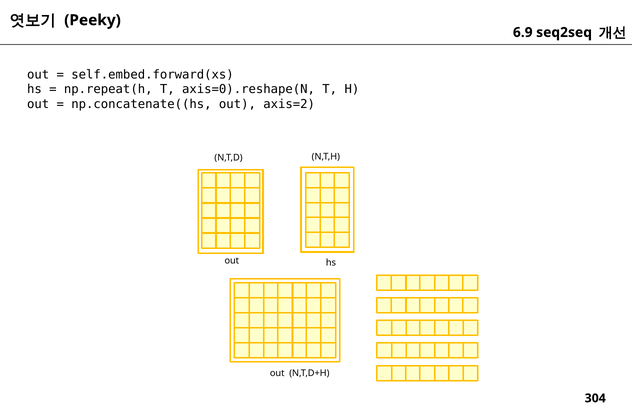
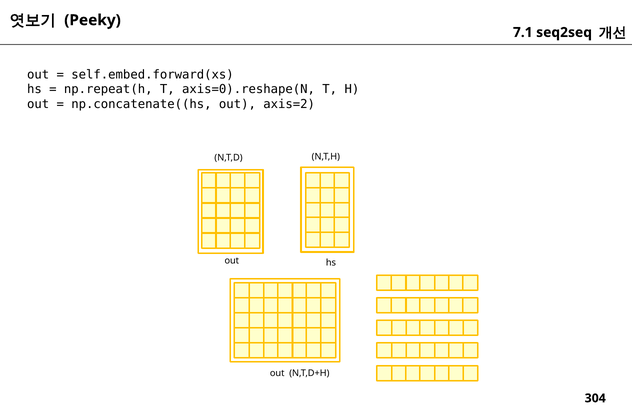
6.9: 6.9 -> 7.1
